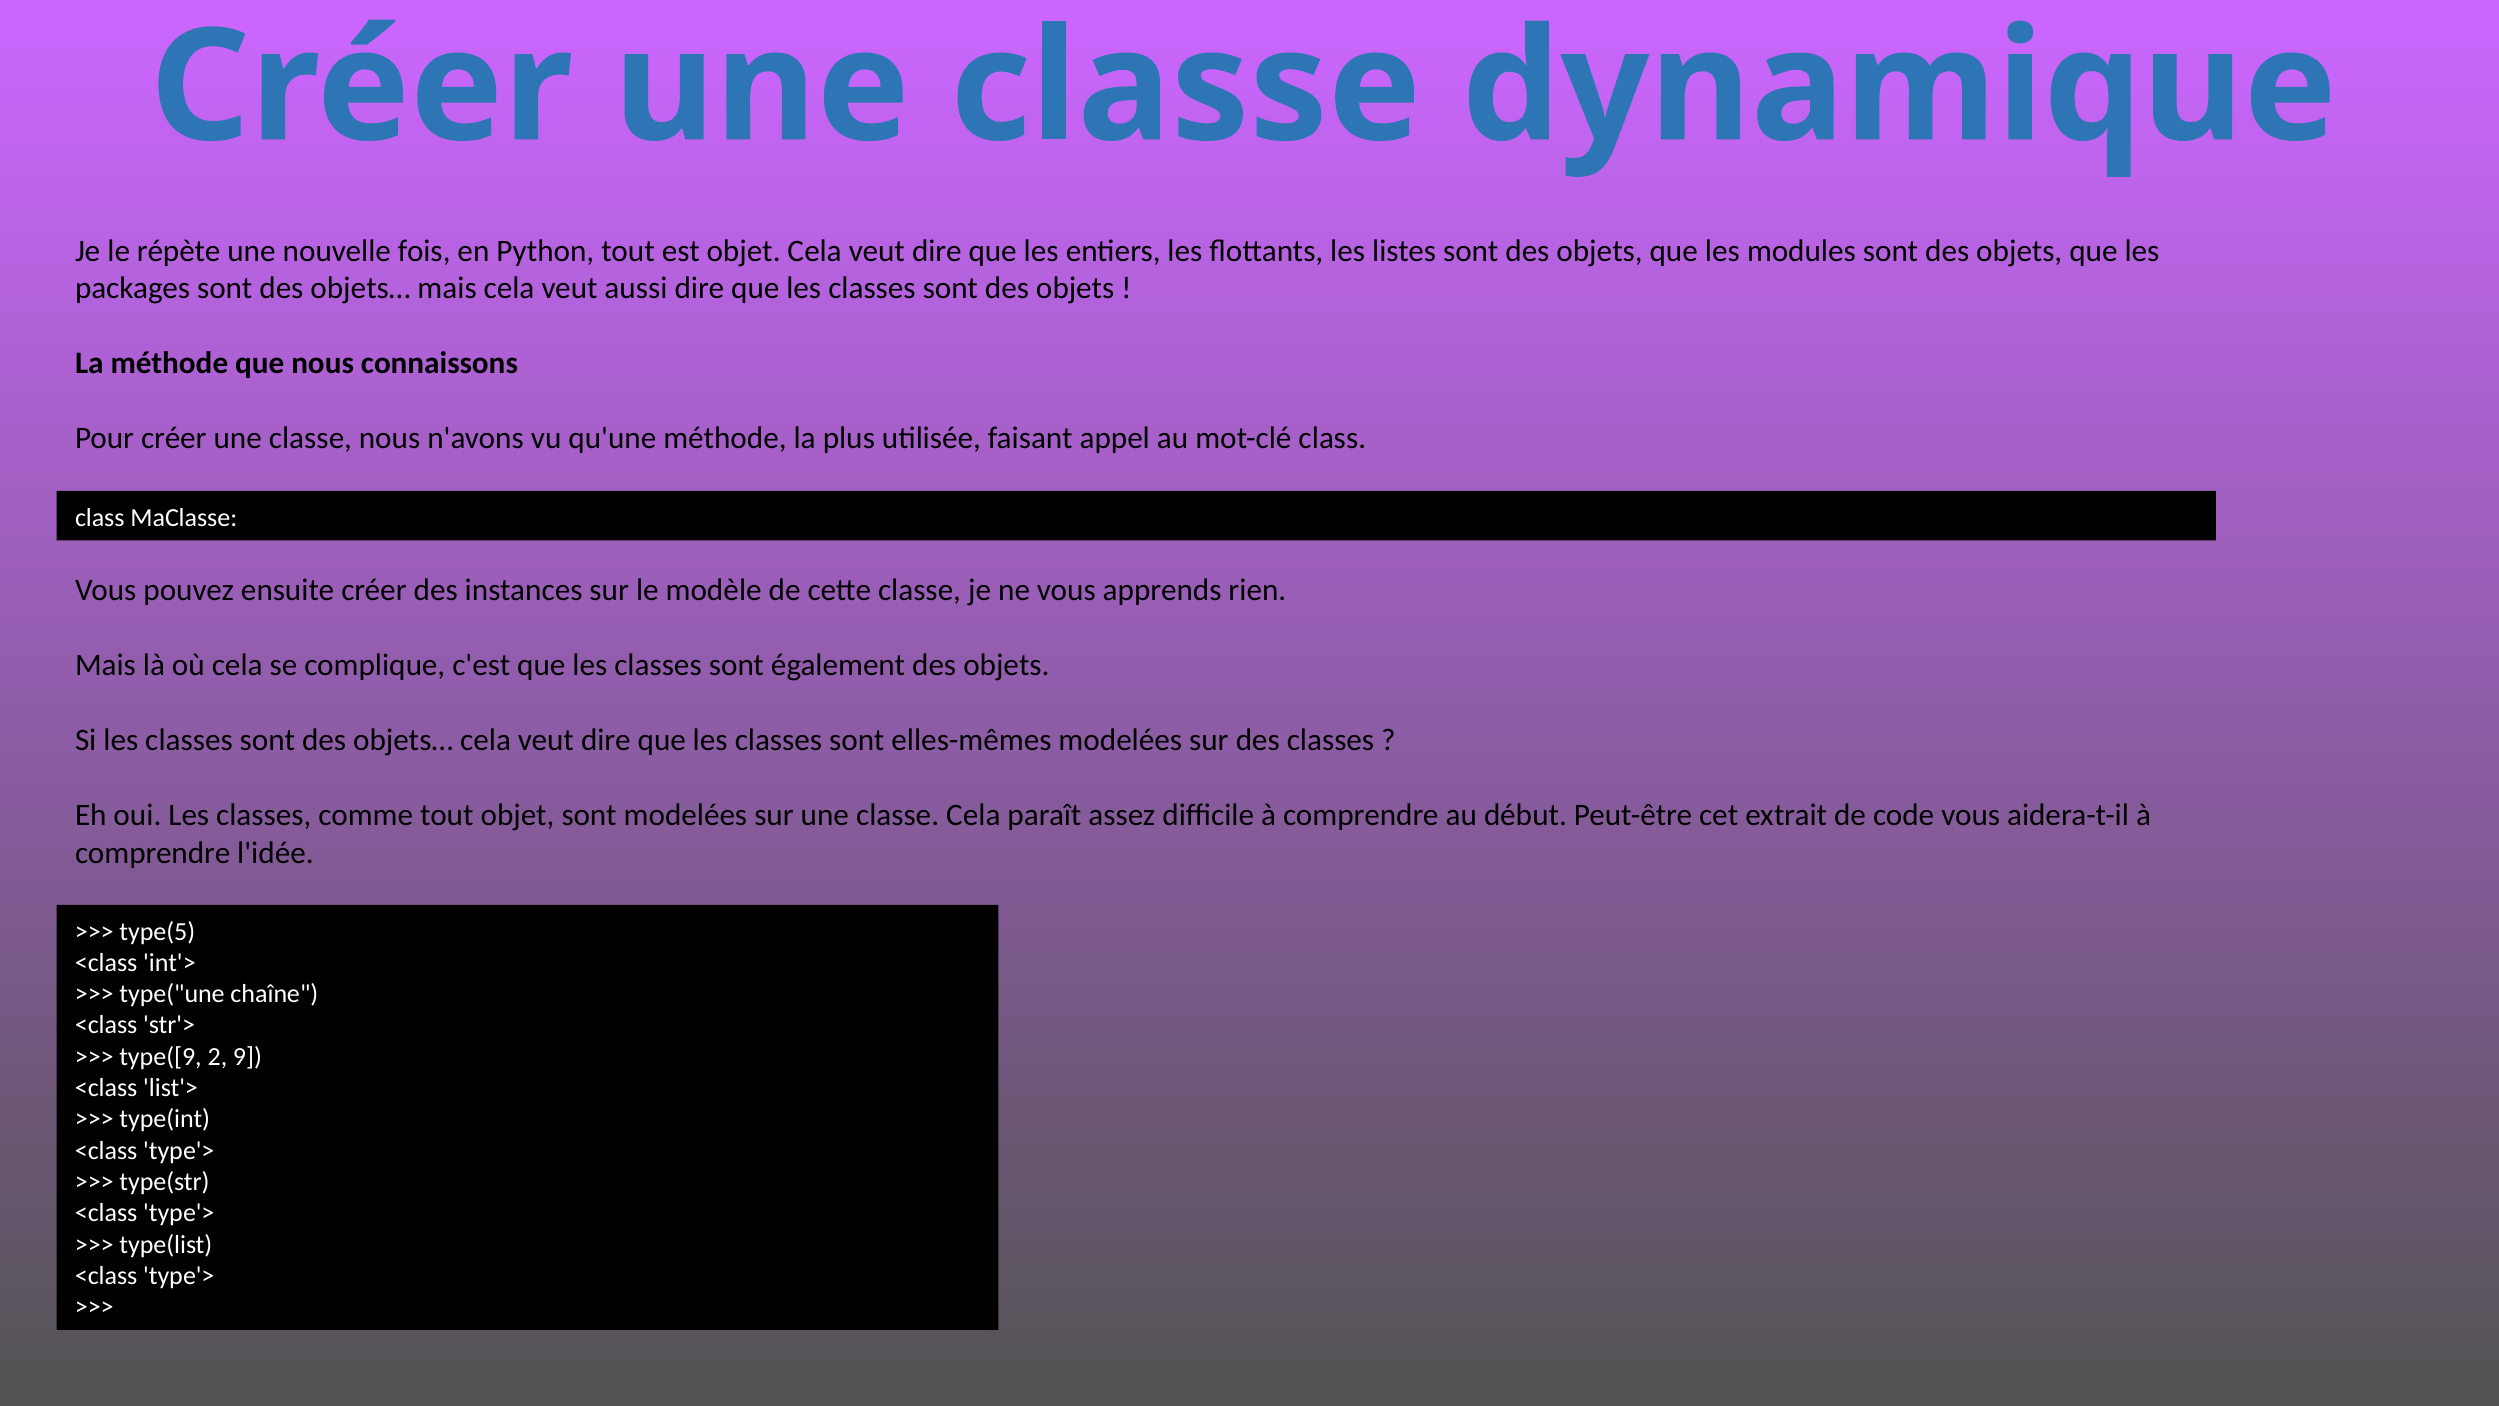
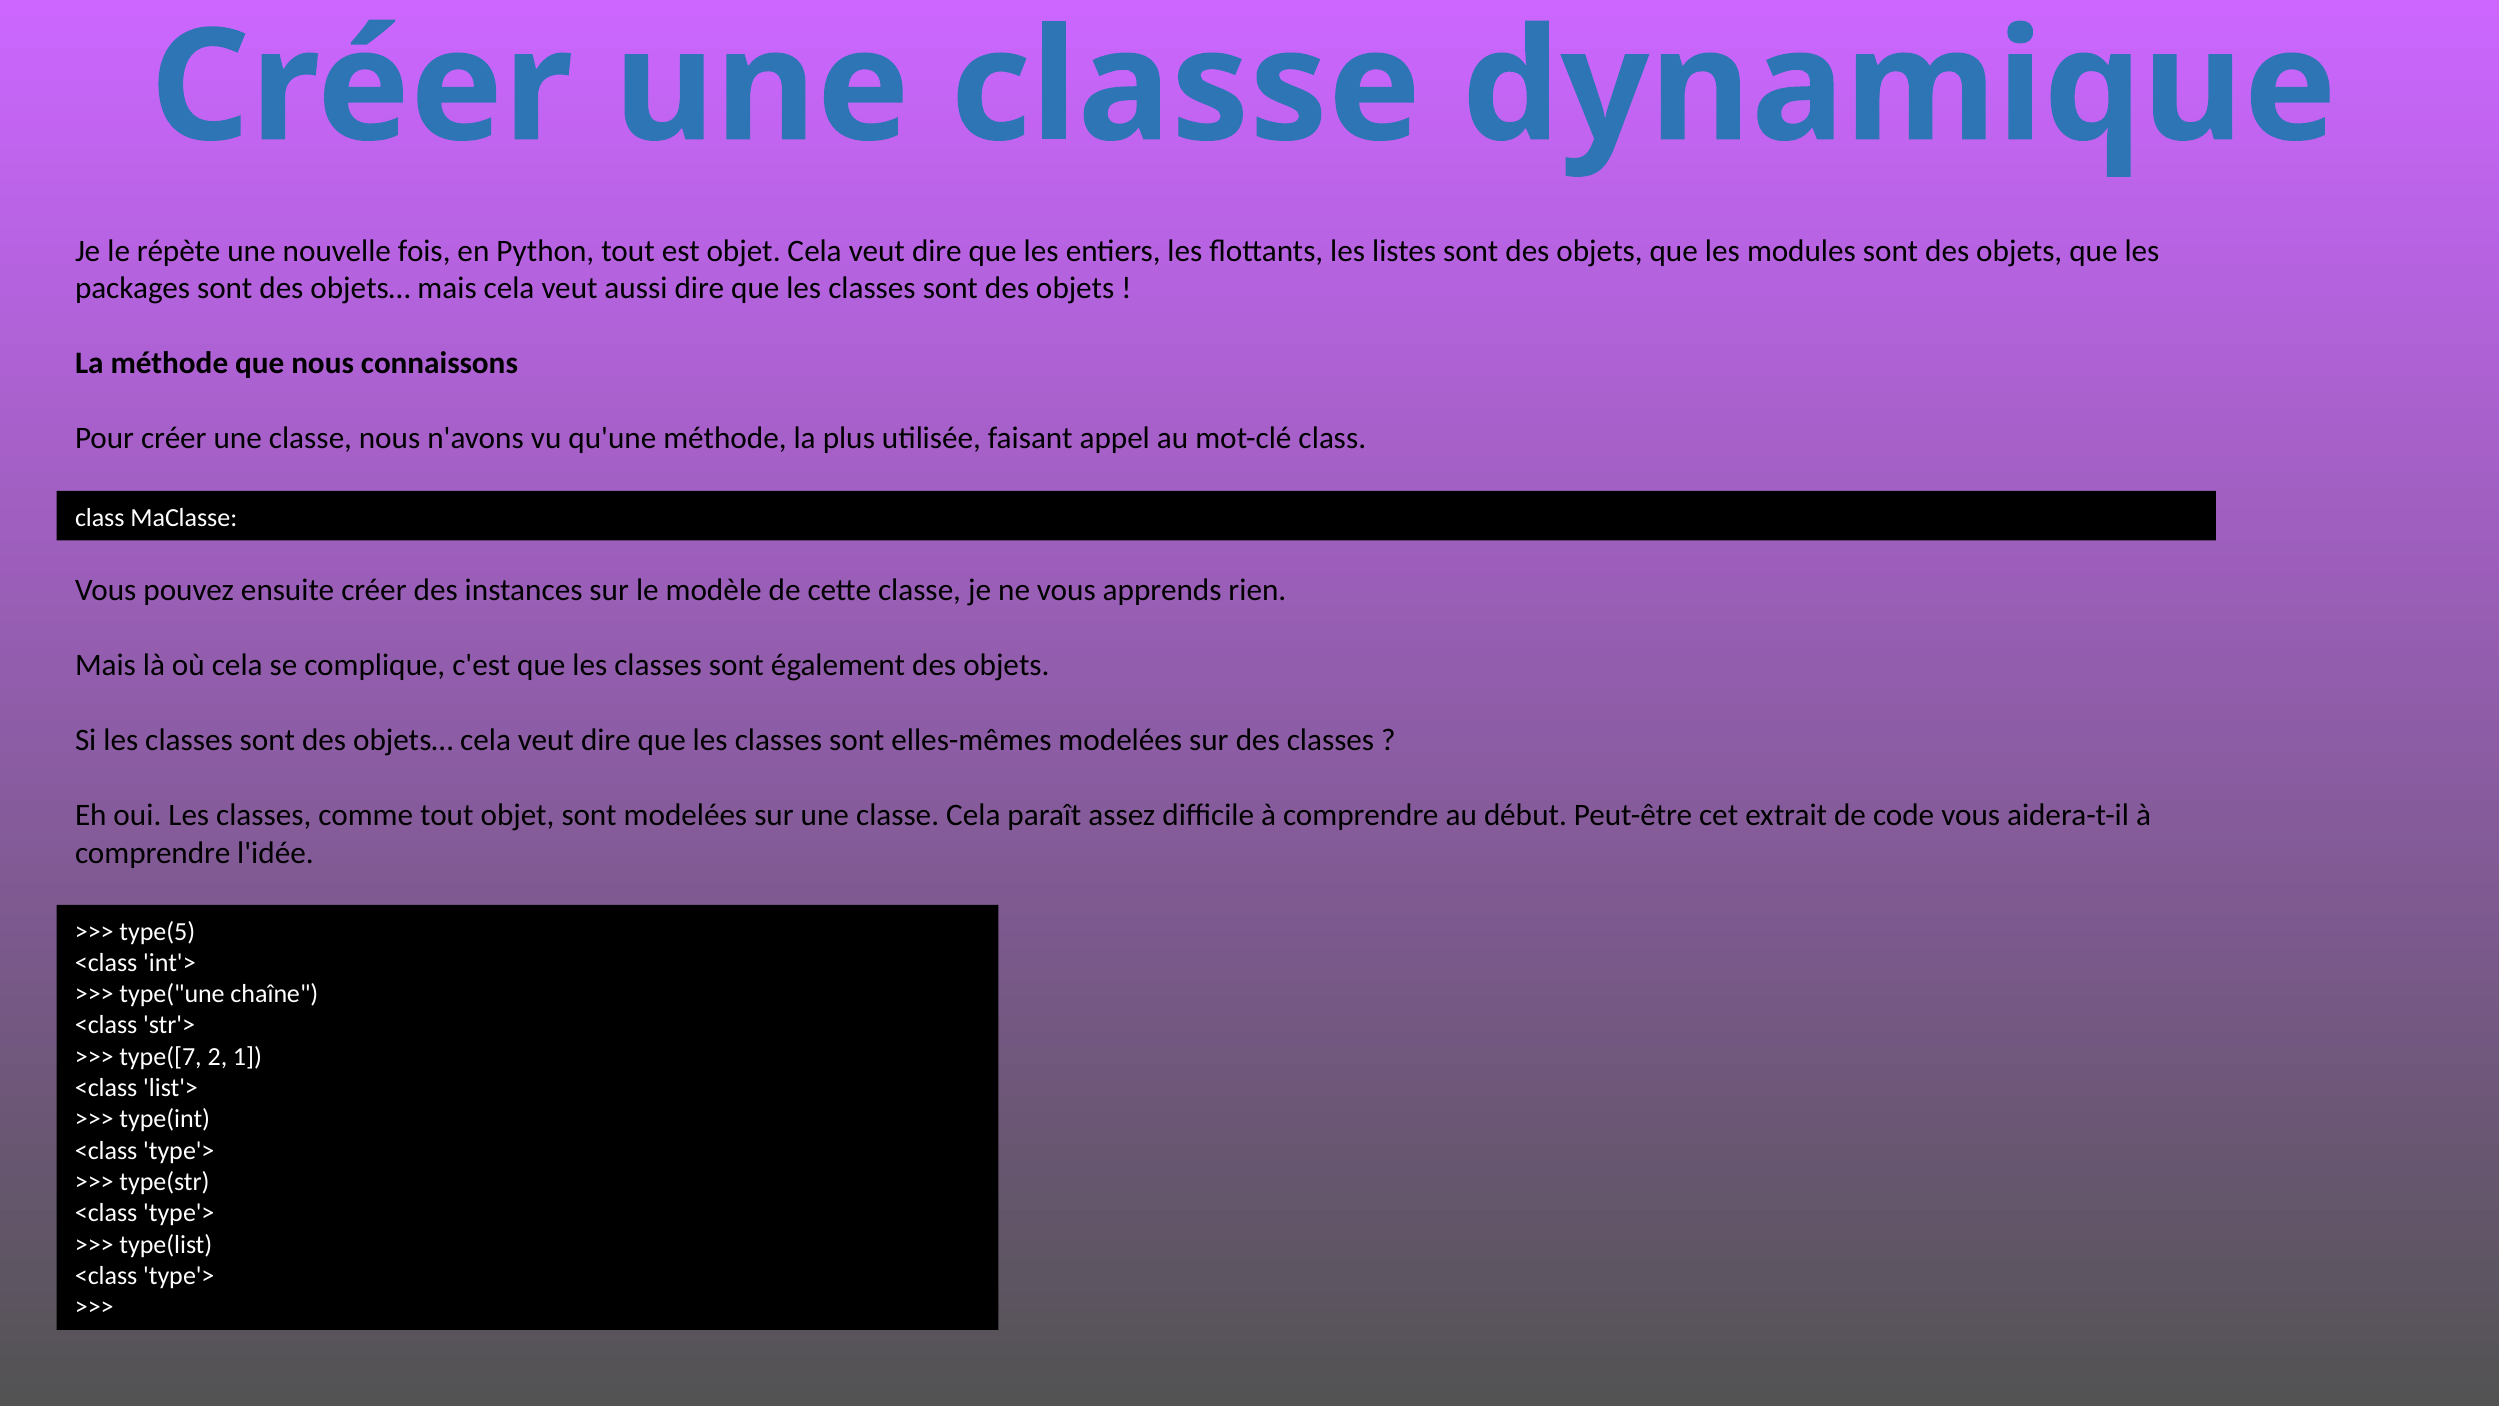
type([9: type([9 -> type([7
9: 9 -> 1
